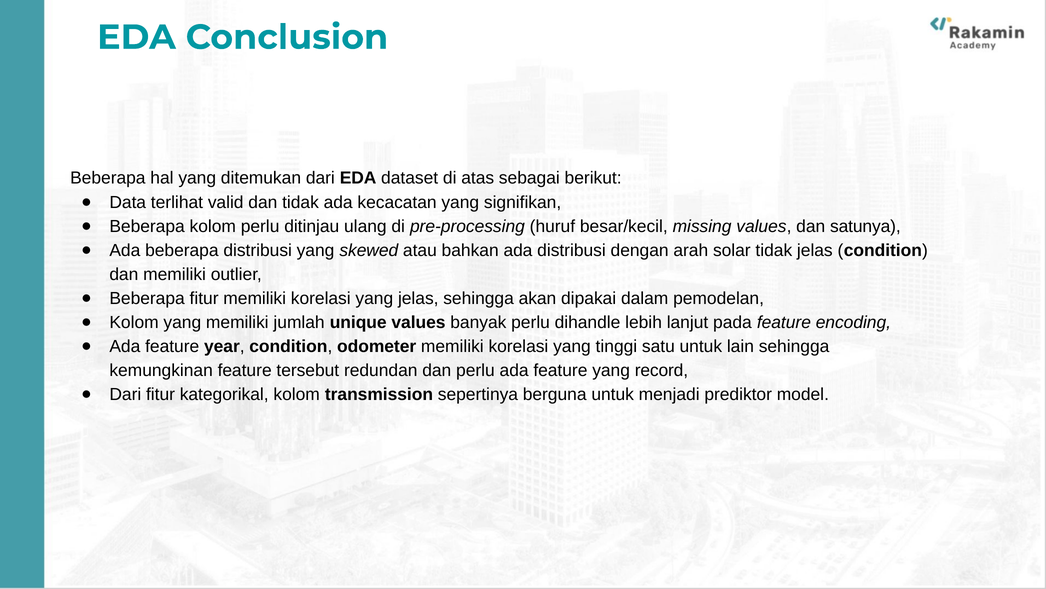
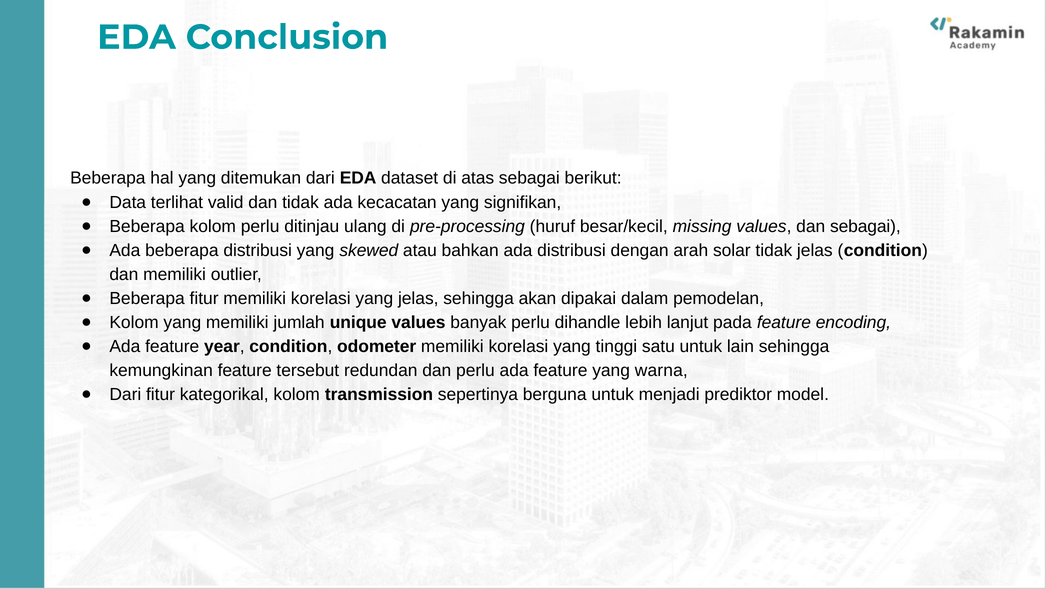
dan satunya: satunya -> sebagai
record: record -> warna
